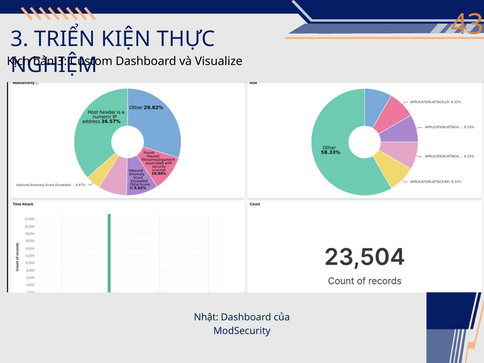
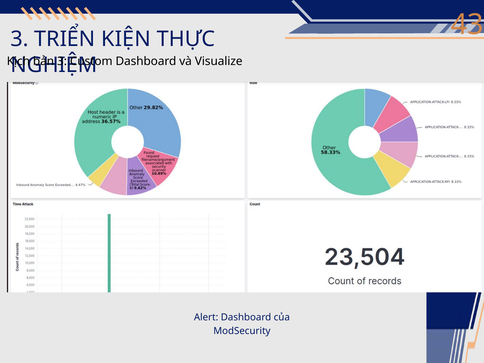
Nhật: Nhật -> Alert
